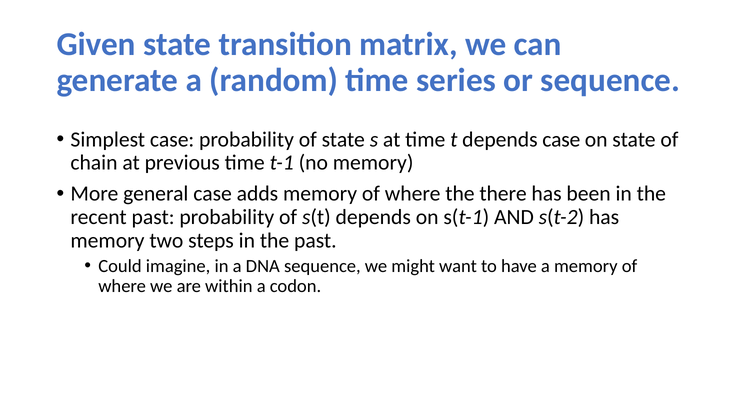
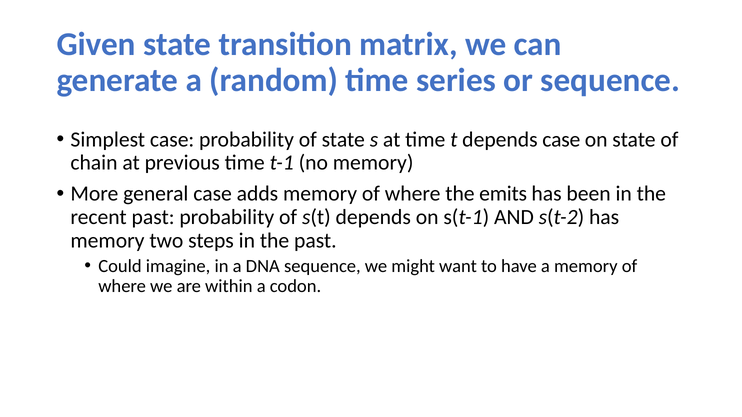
there: there -> emits
